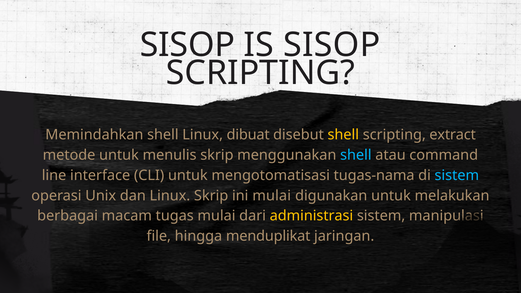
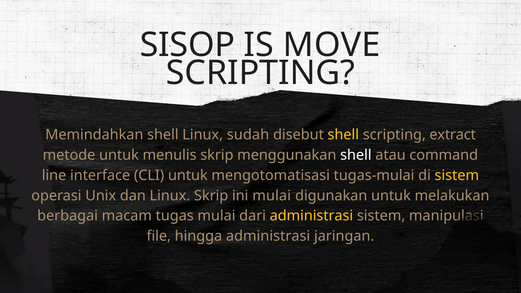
IS SISOP: SISOP -> MOVE
dibuat: dibuat -> sudah
shell at (356, 155) colour: light blue -> white
tugas-nama: tugas-nama -> tugas-mulai
sistem at (457, 175) colour: light blue -> yellow
menduplikat at (268, 236): menduplikat -> administrasi
